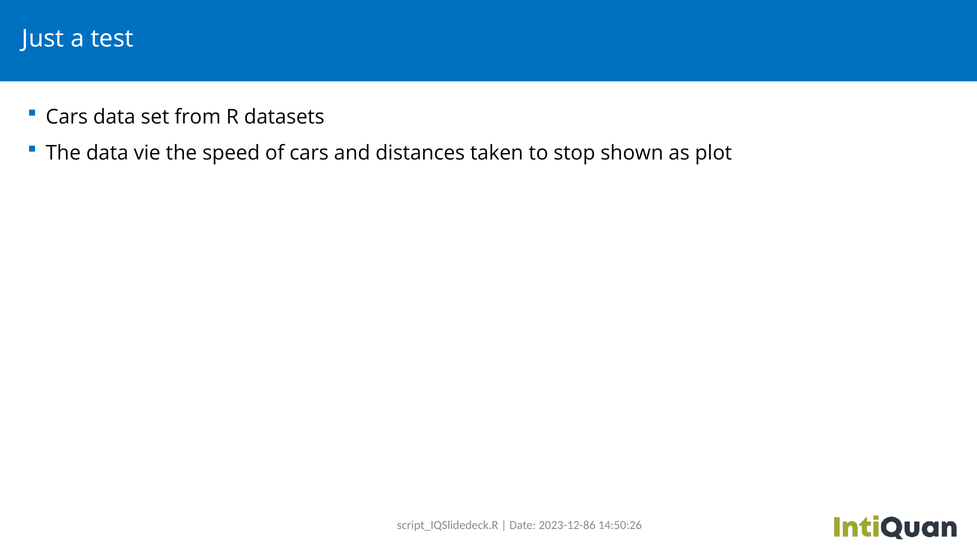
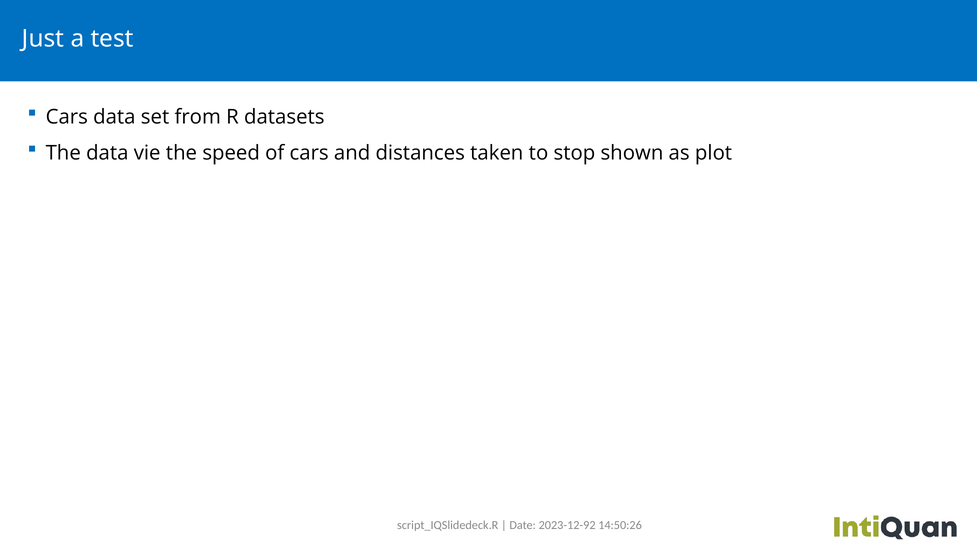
2023-12-86: 2023-12-86 -> 2023-12-92
